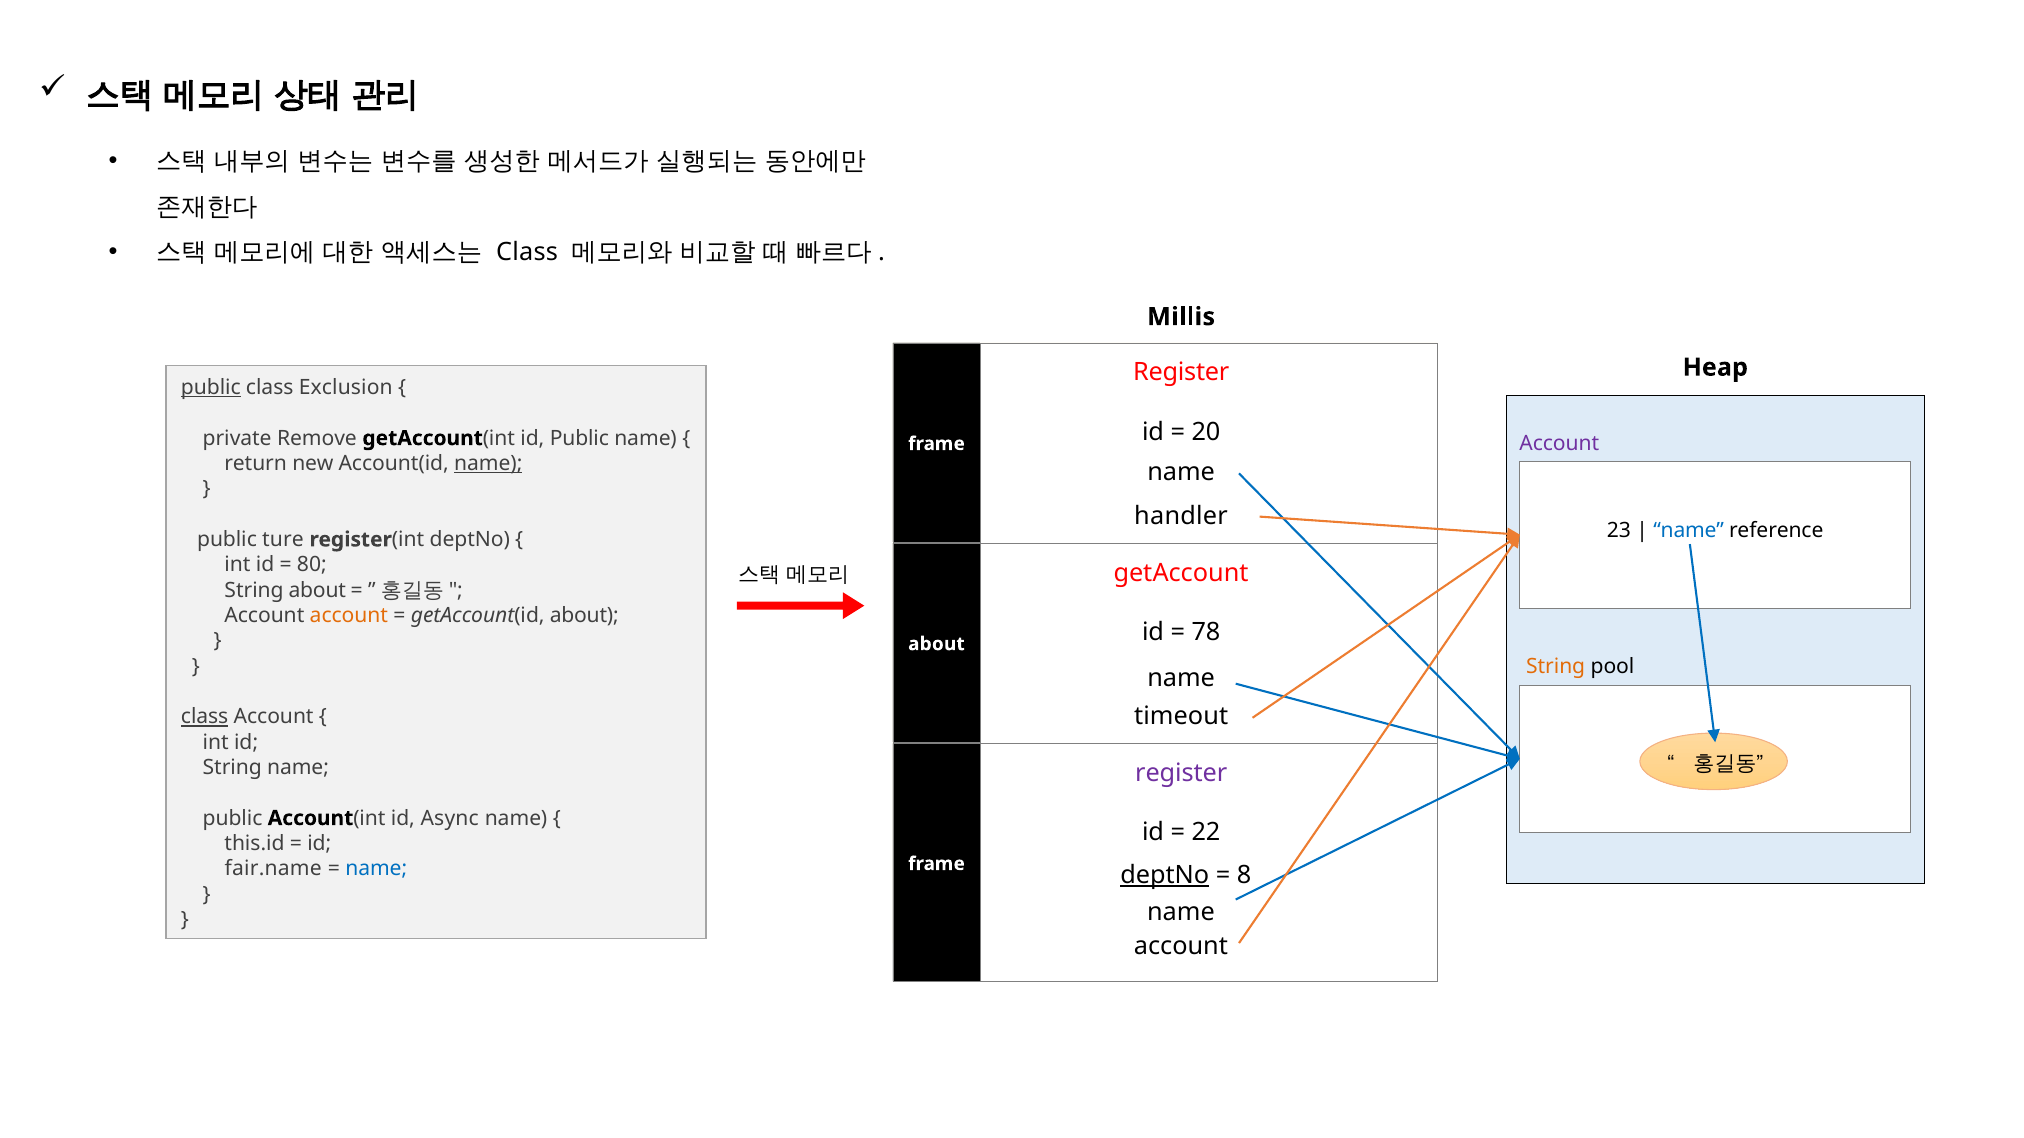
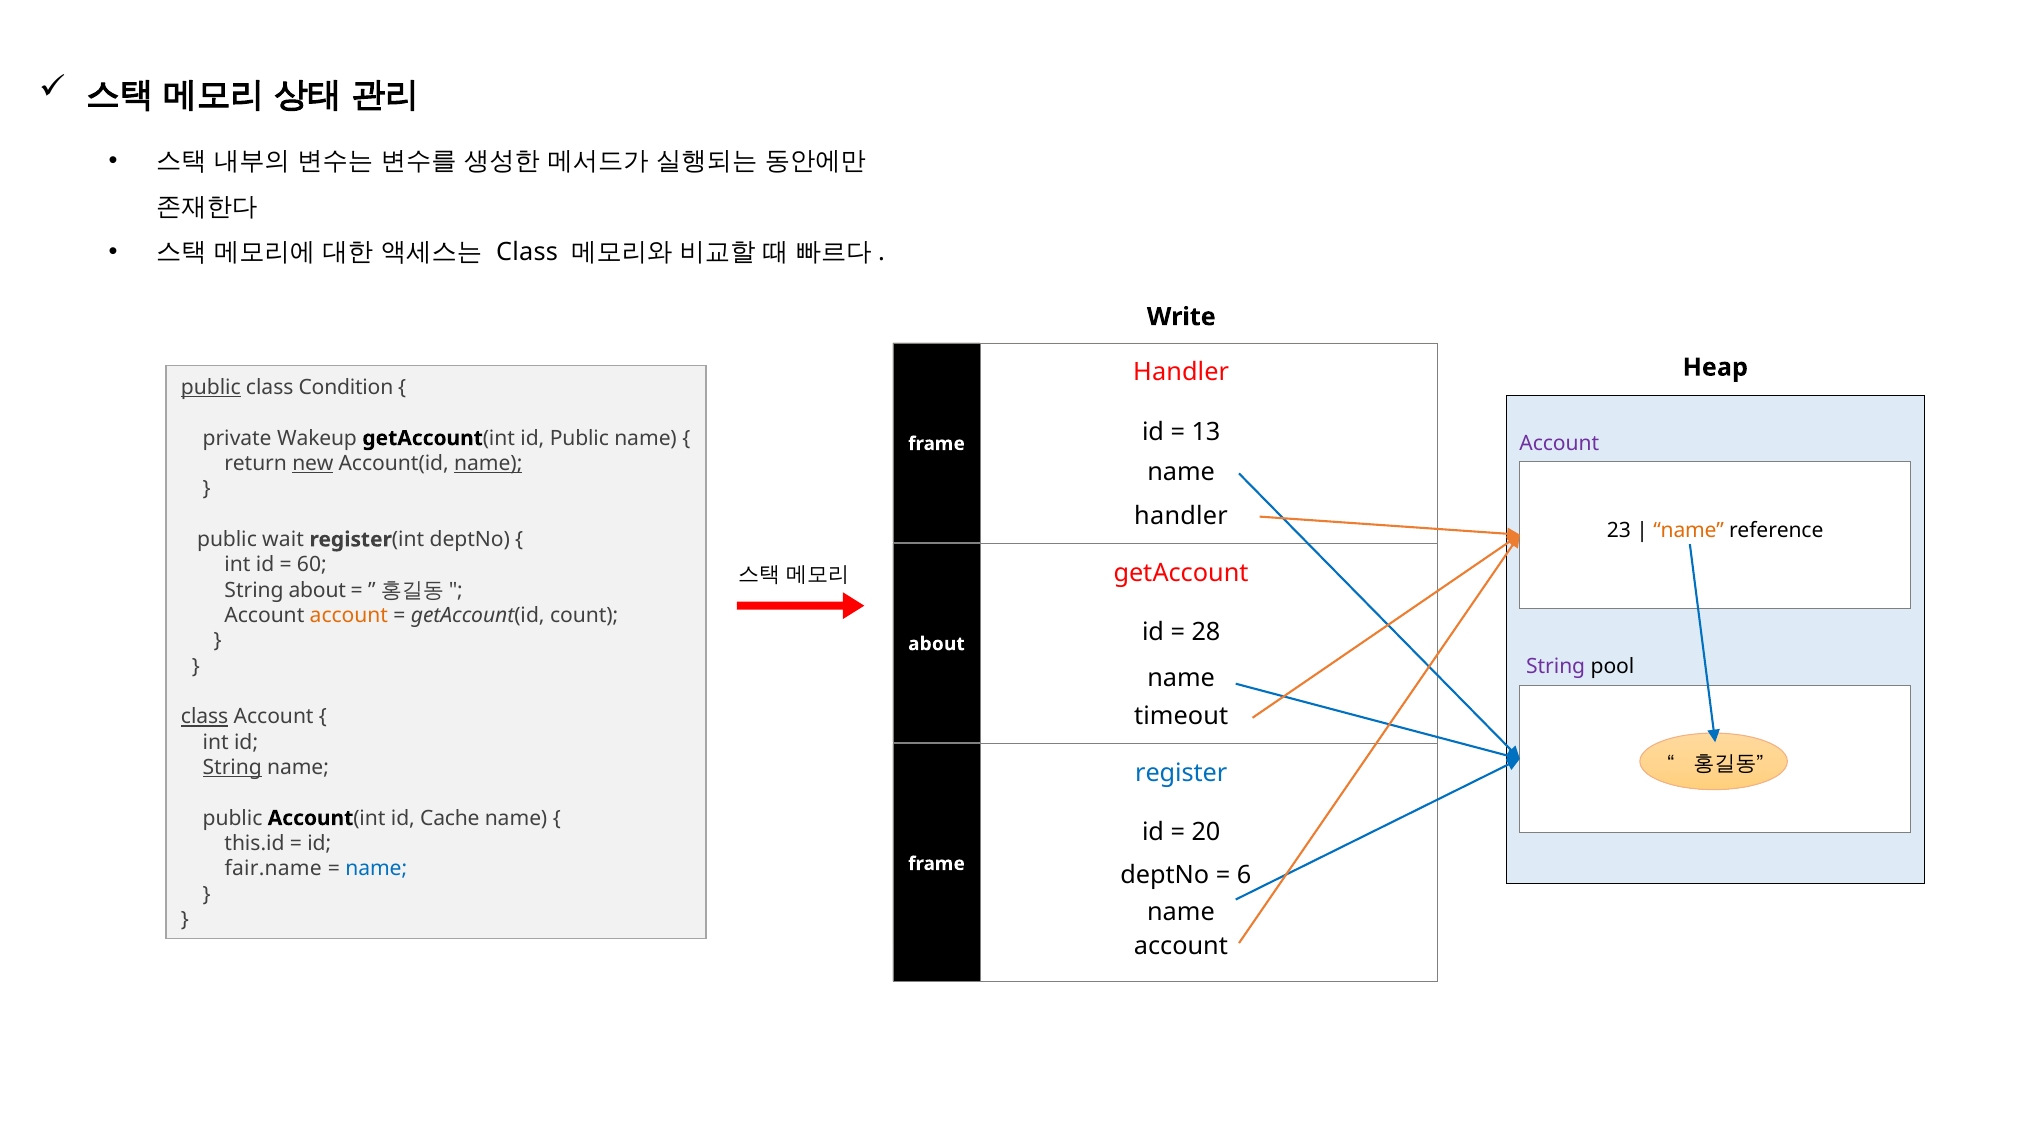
Millis: Millis -> Write
Register at (1181, 373): Register -> Handler
Exclusion: Exclusion -> Condition
20: 20 -> 13
Remove: Remove -> Wakeup
new underline: none -> present
name at (1689, 531) colour: blue -> orange
ture: ture -> wait
80: 80 -> 60
getAccount(id about: about -> count
78: 78 -> 28
String at (1556, 666) colour: orange -> purple
String at (232, 768) underline: none -> present
register at (1181, 773) colour: purple -> blue
Async: Async -> Cache
22: 22 -> 20
deptNo at (1165, 875) underline: present -> none
8: 8 -> 6
